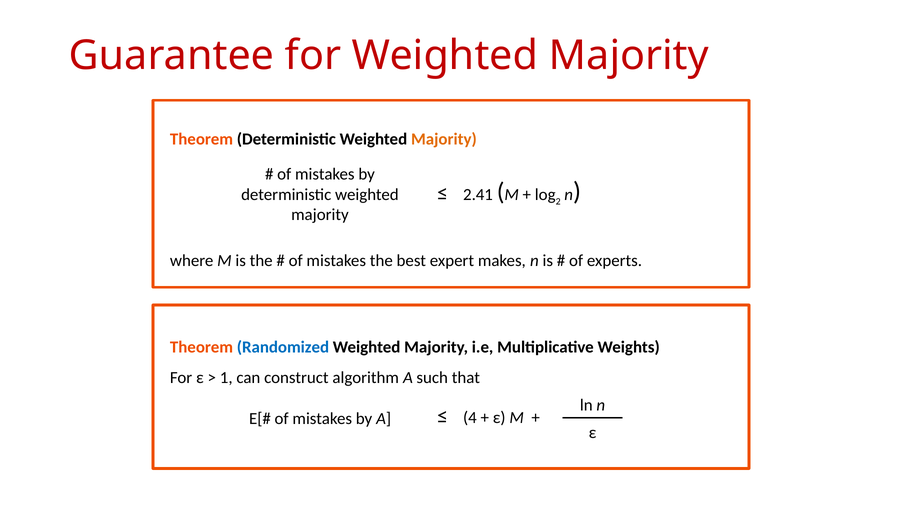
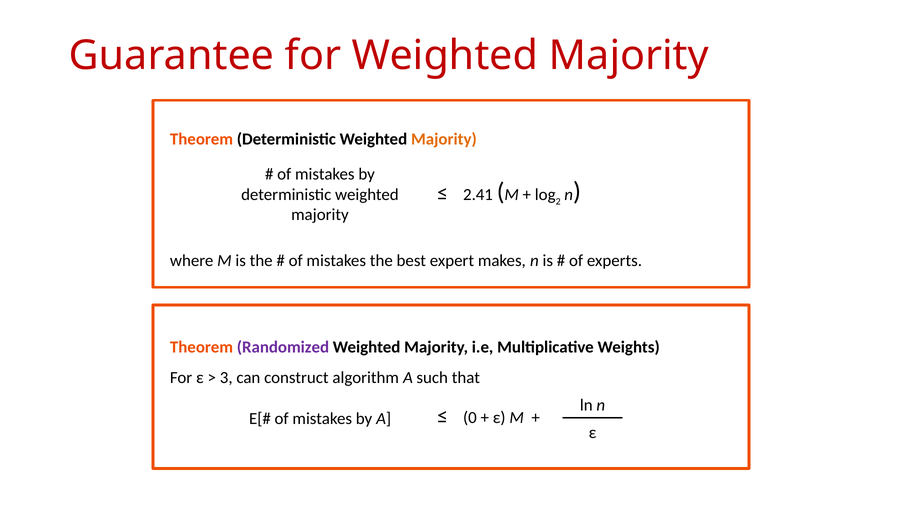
Randomized colour: blue -> purple
1: 1 -> 3
4: 4 -> 0
